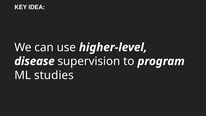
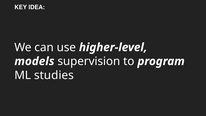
disease: disease -> models
